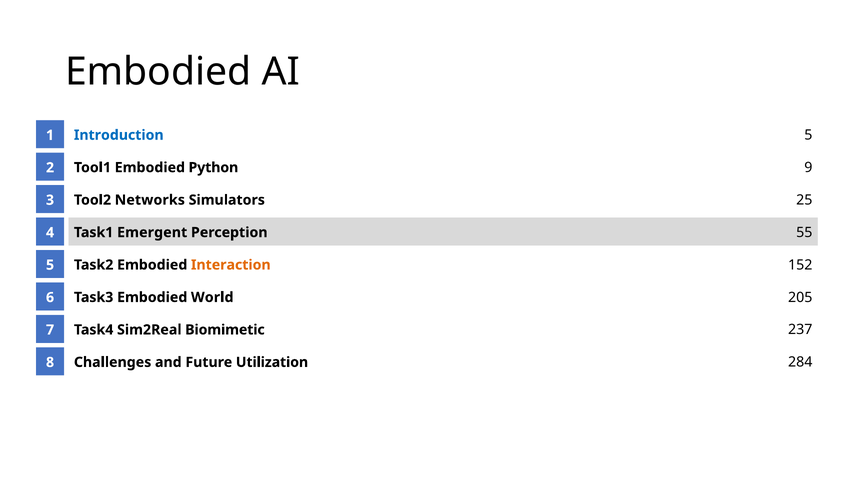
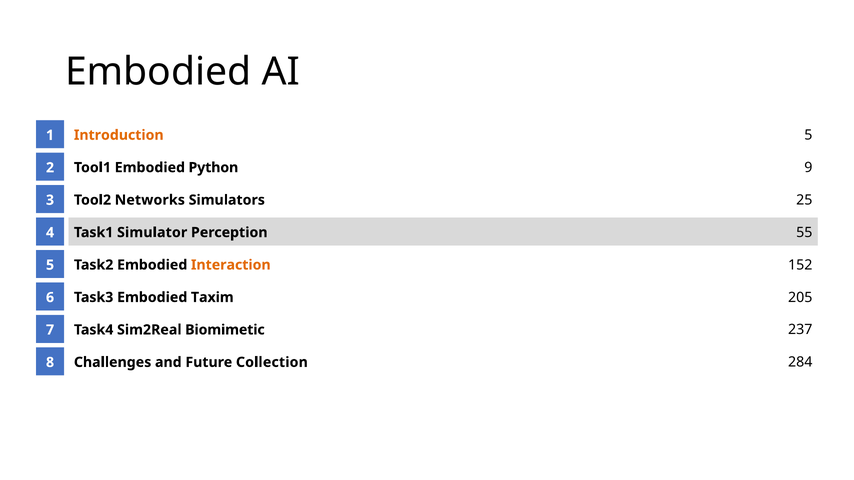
Introduction colour: blue -> orange
Emergent: Emergent -> Simulator
World: World -> Taxim
Utilization: Utilization -> Collection
